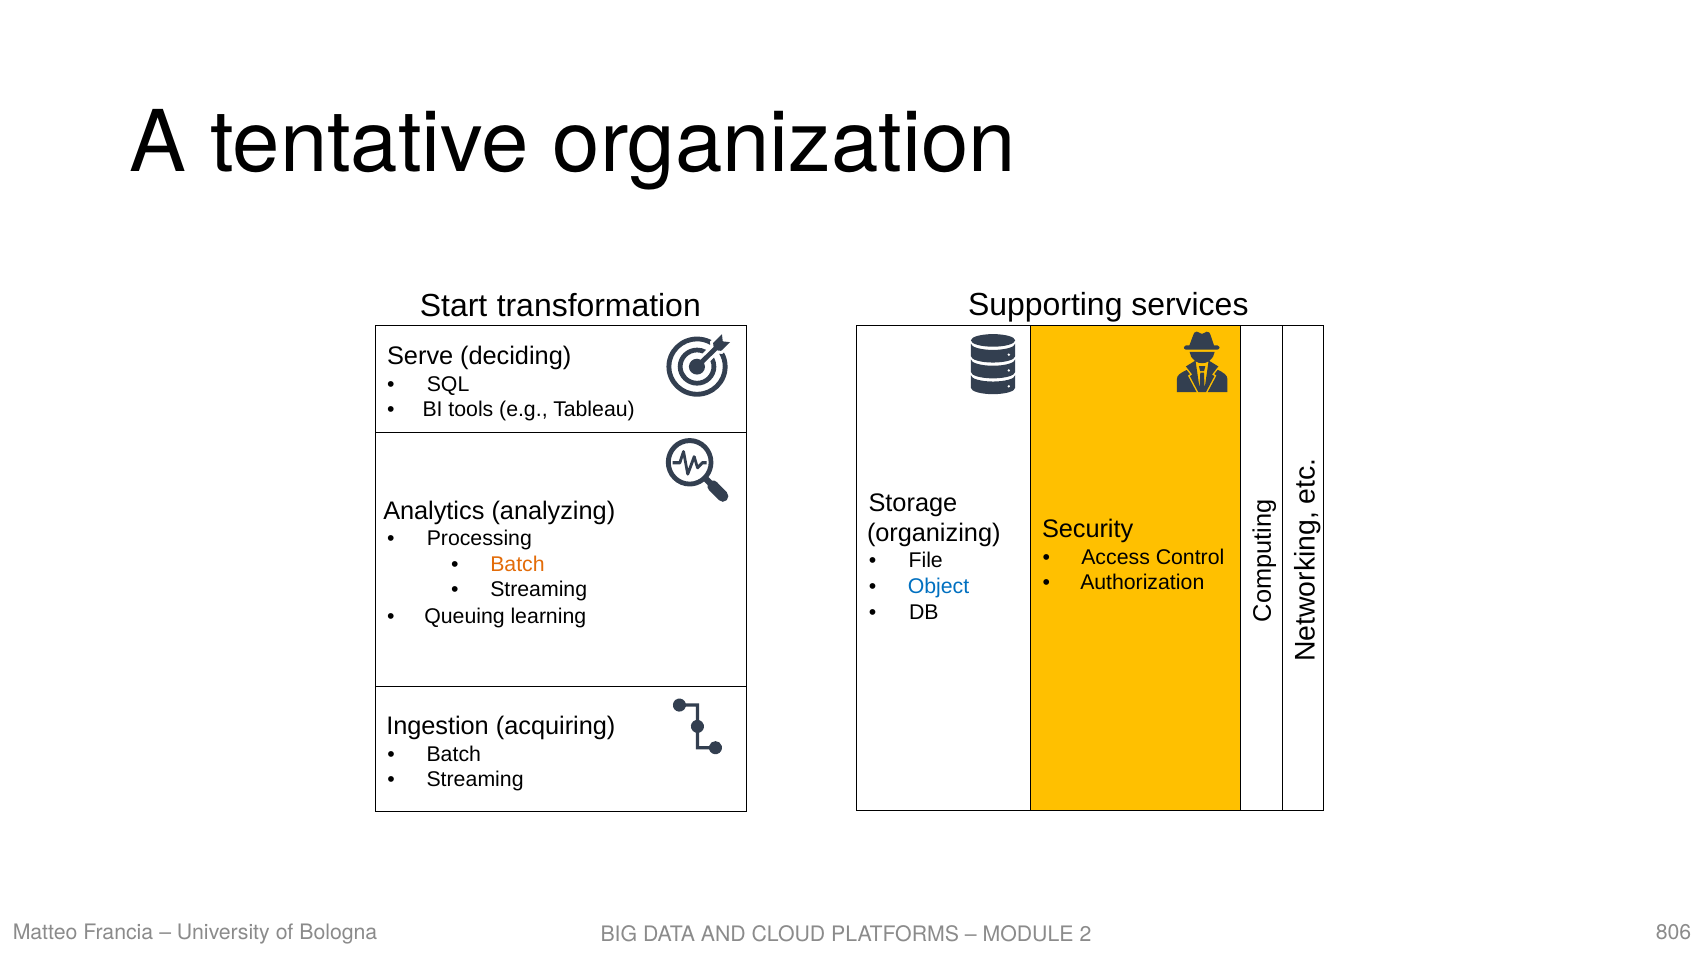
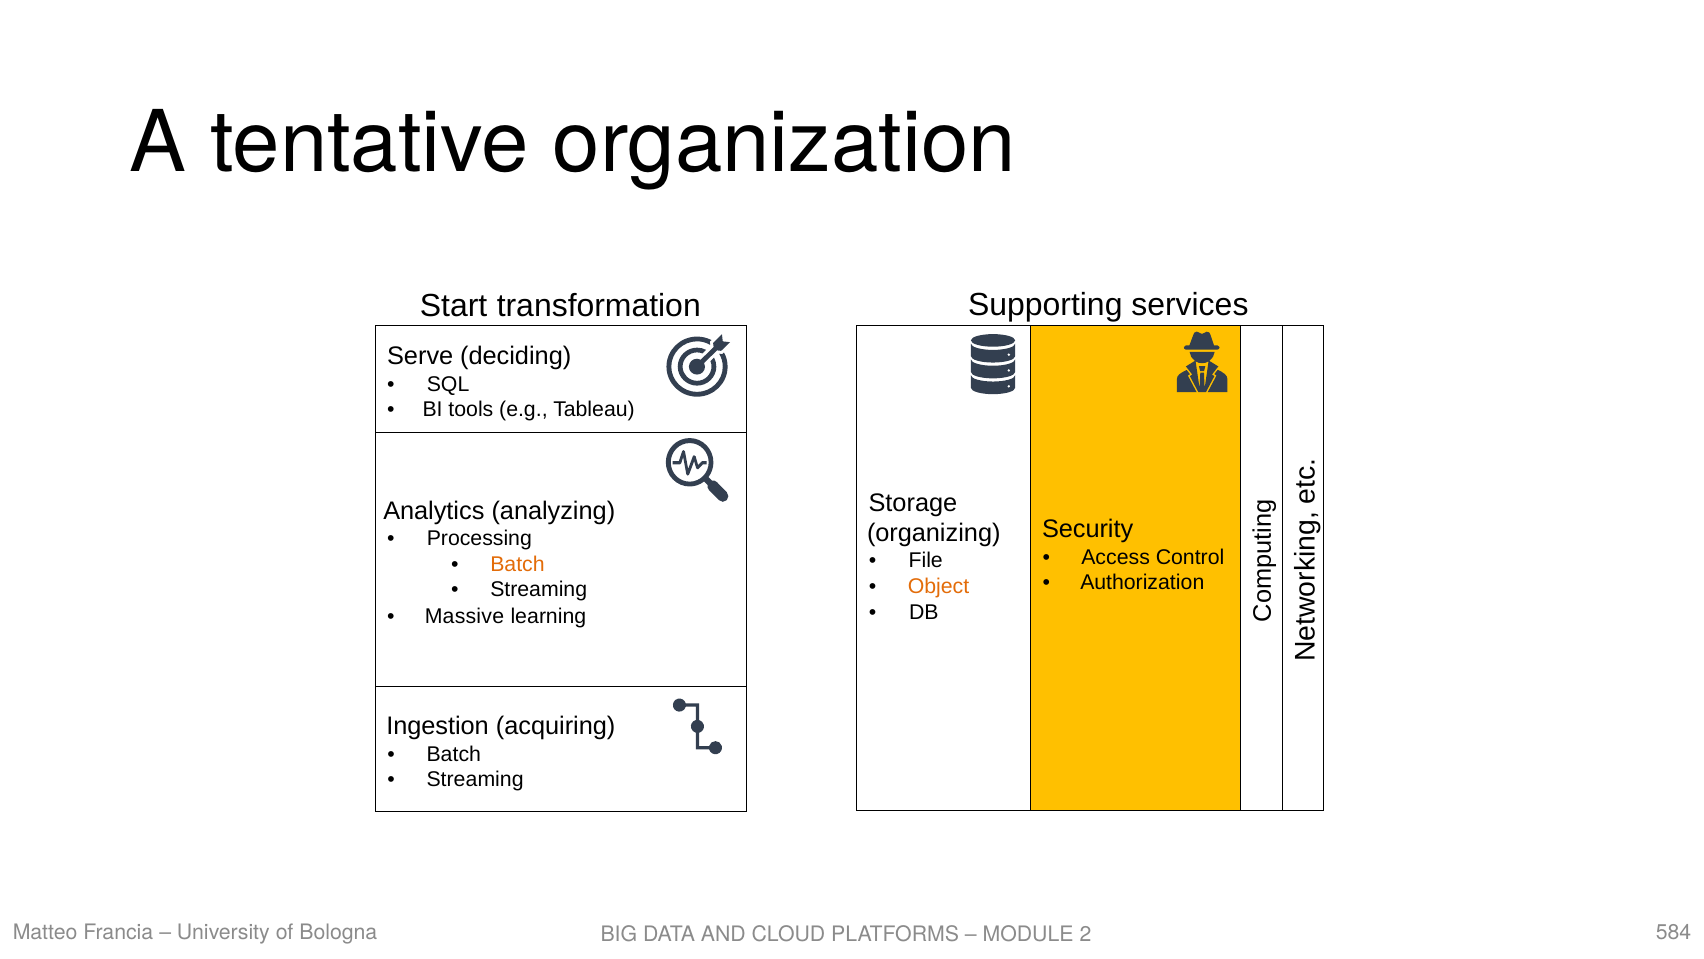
Object colour: blue -> orange
Queuing: Queuing -> Massive
806: 806 -> 584
